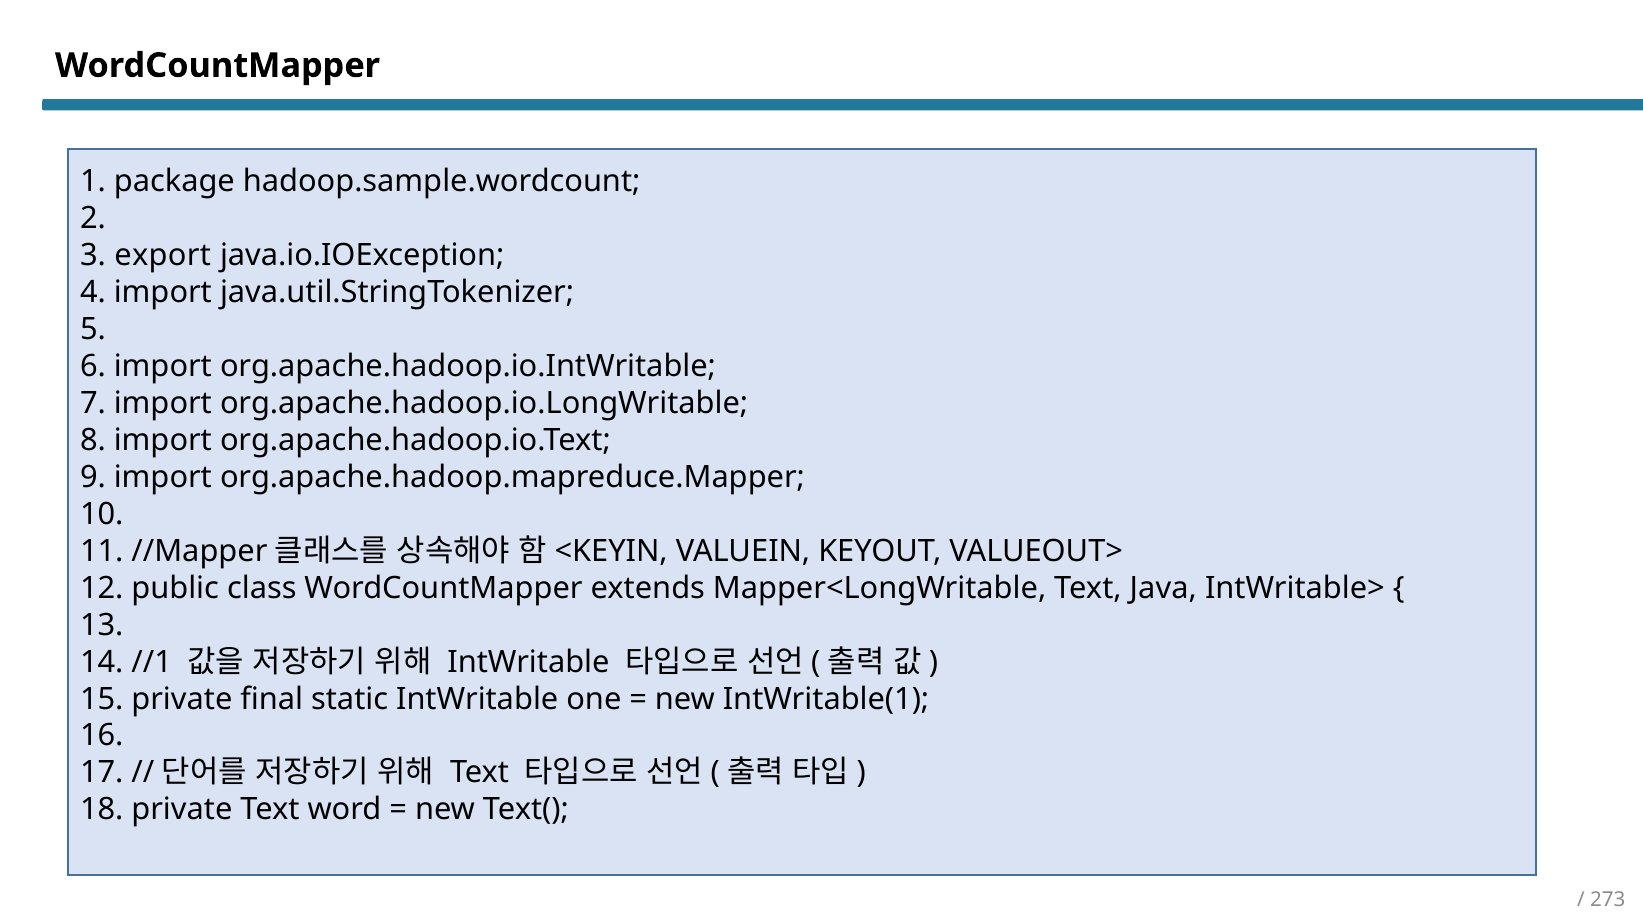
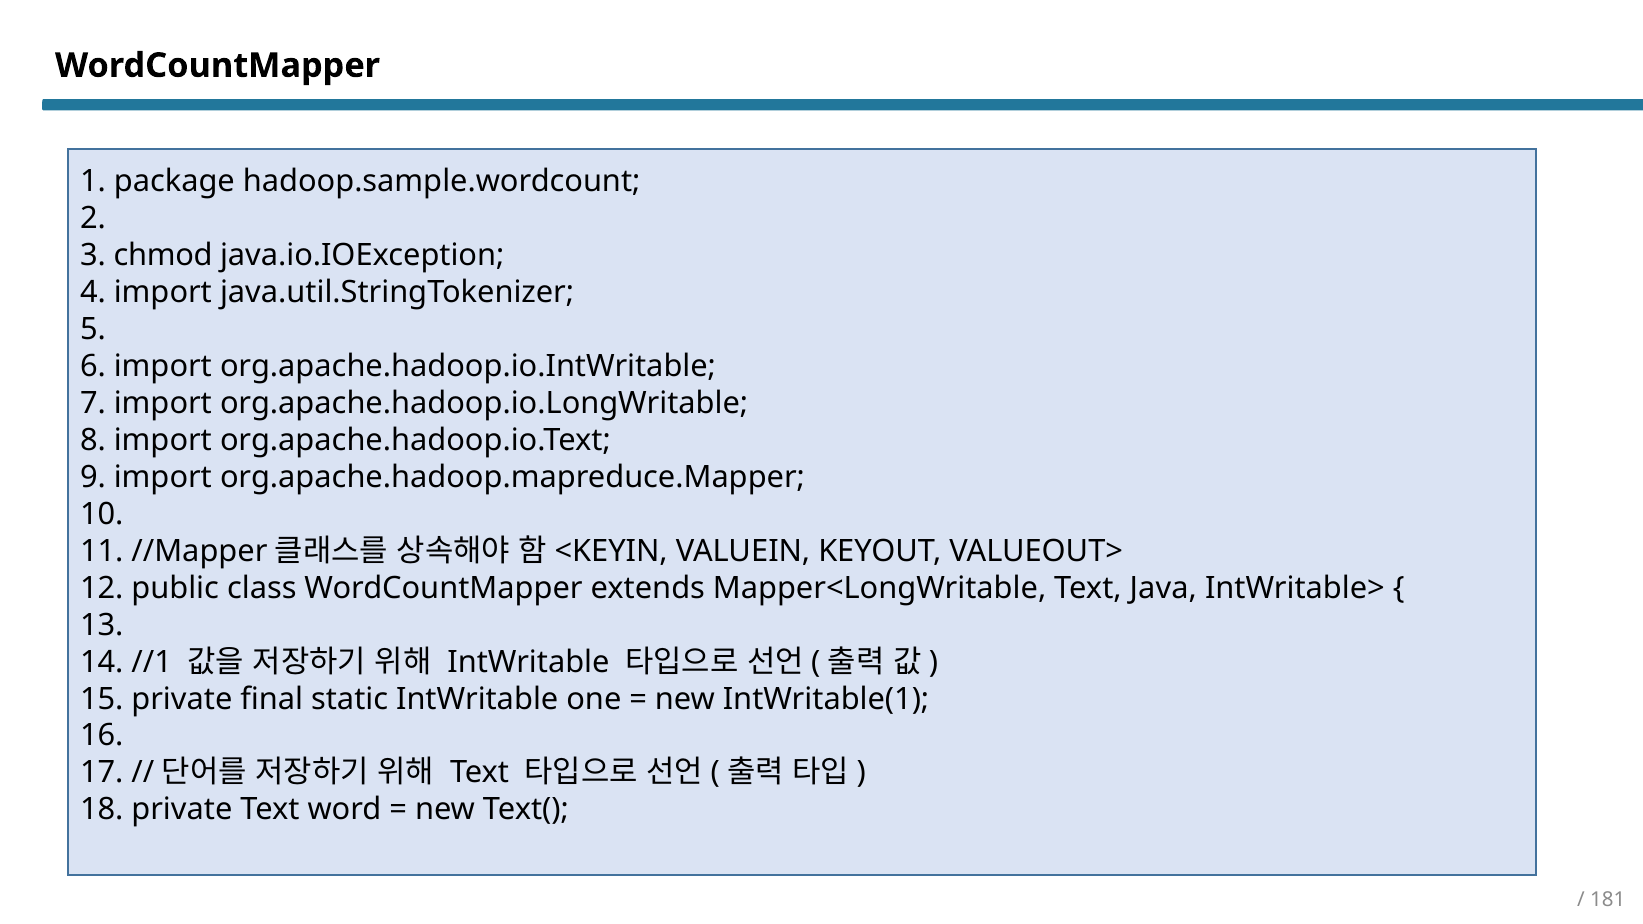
export: export -> chmod
273: 273 -> 181
